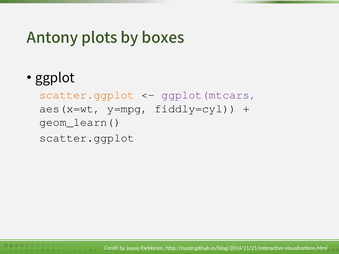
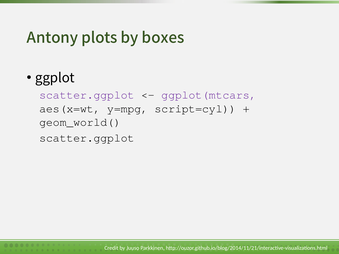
scatter.ggplot at (87, 95) colour: orange -> purple
fiddly=cyl: fiddly=cyl -> script=cyl
geom_learn(: geom_learn( -> geom_world(
